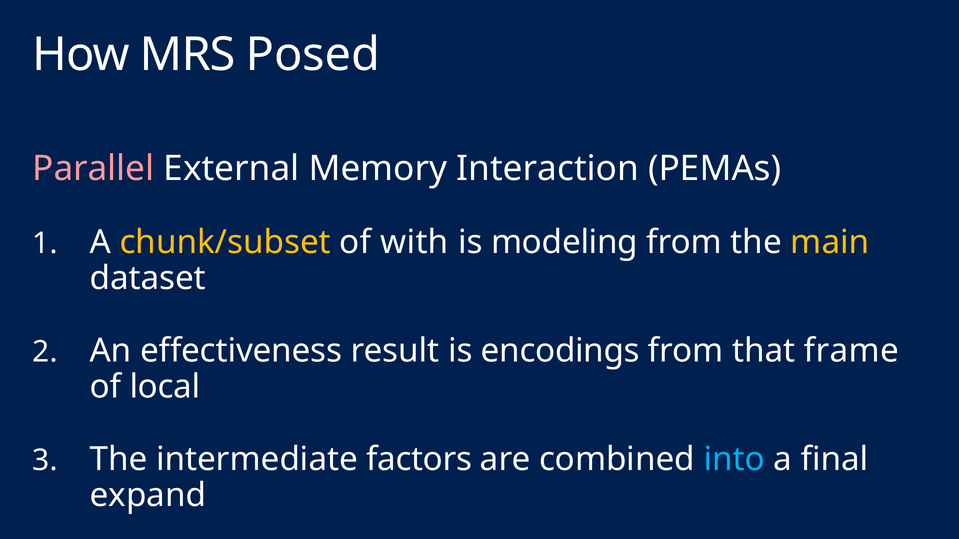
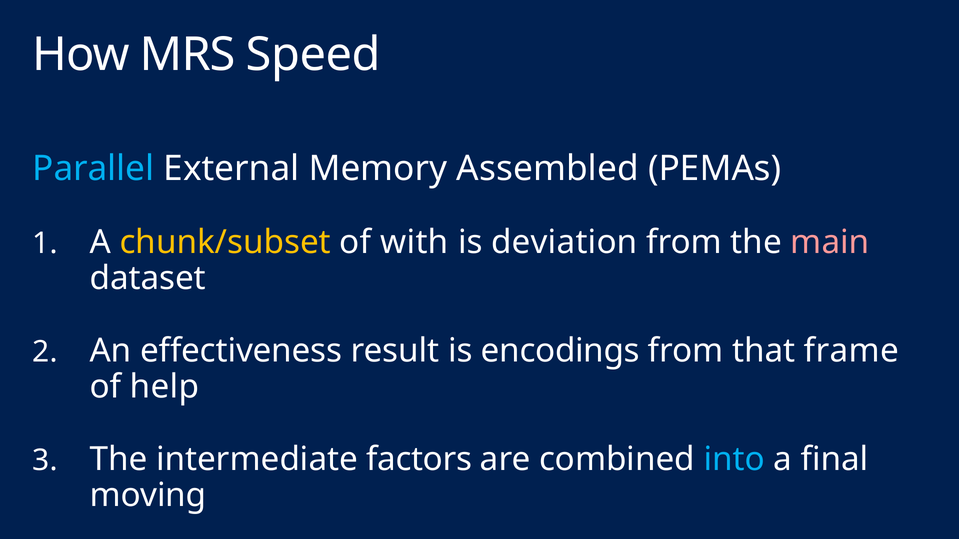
Posed: Posed -> Speed
Parallel colour: pink -> light blue
Interaction: Interaction -> Assembled
modeling: modeling -> deviation
main colour: yellow -> pink
local: local -> help
expand: expand -> moving
